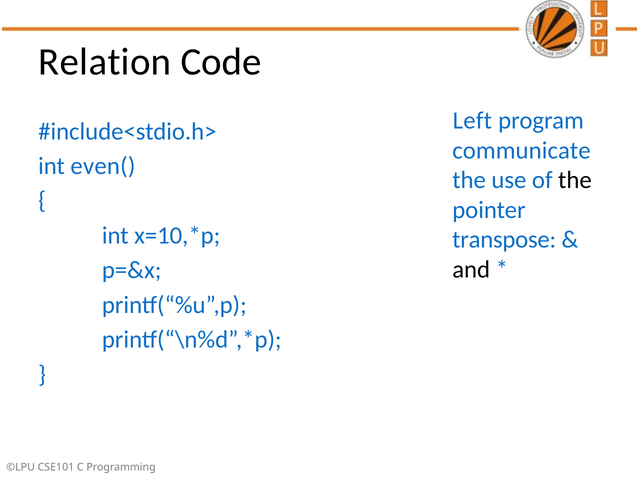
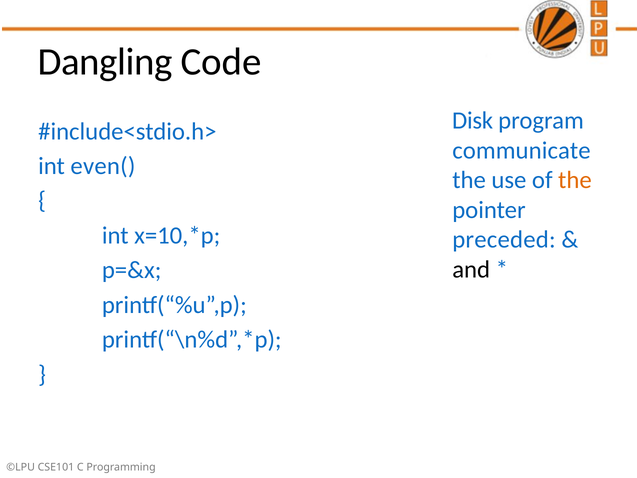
Relation: Relation -> Dangling
Left: Left -> Disk
the at (575, 180) colour: black -> orange
transpose: transpose -> preceded
